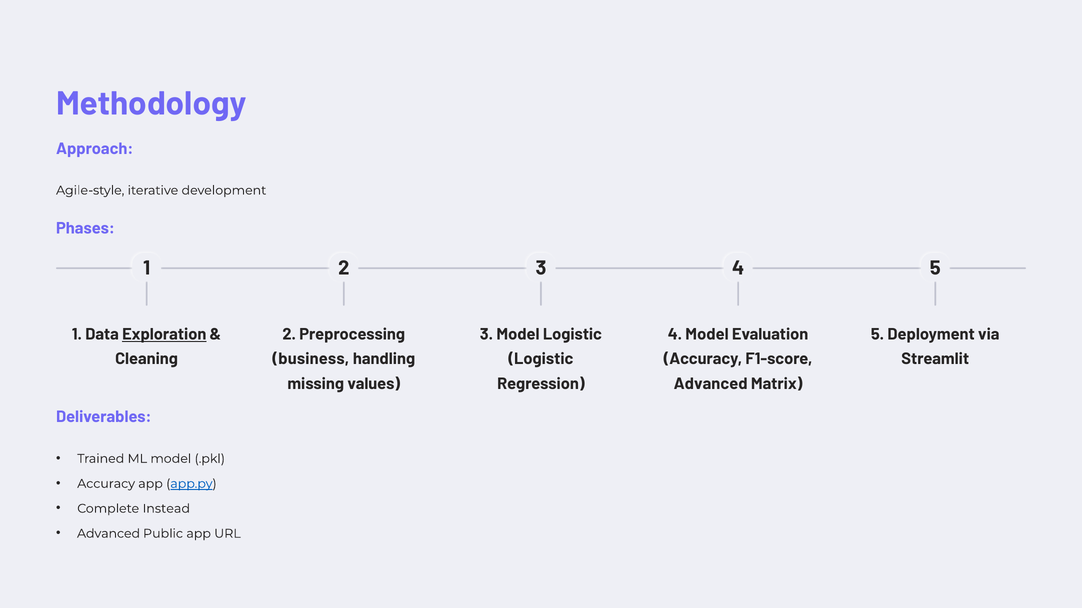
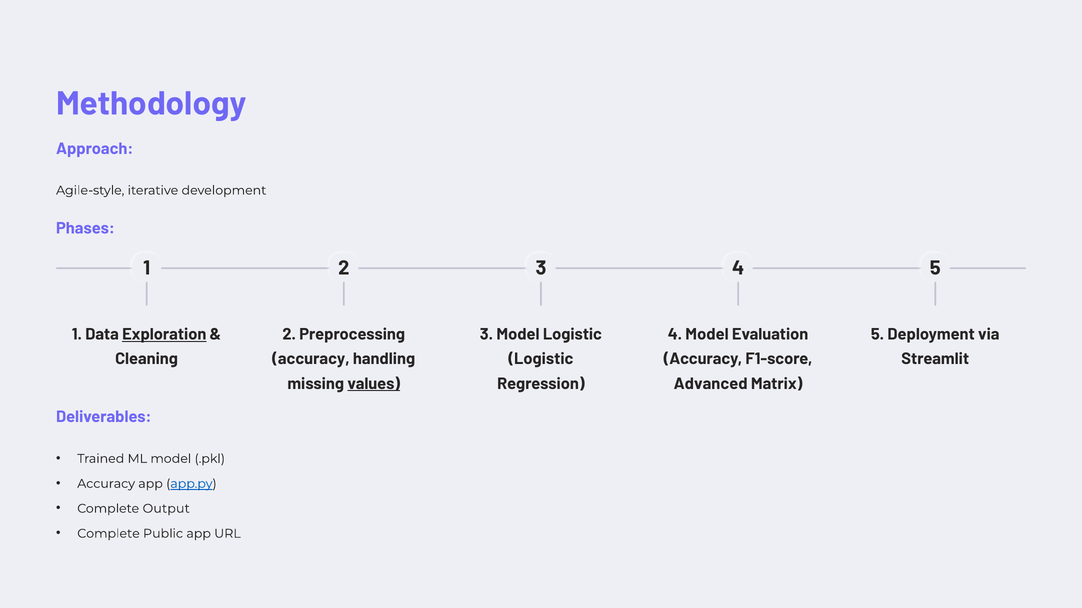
business at (311, 359): business -> accuracy
values underline: none -> present
Instead: Instead -> Output
Advanced at (109, 534): Advanced -> Complete
